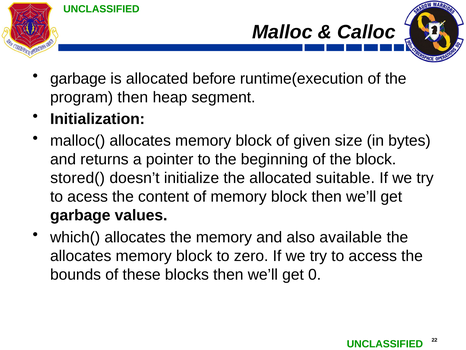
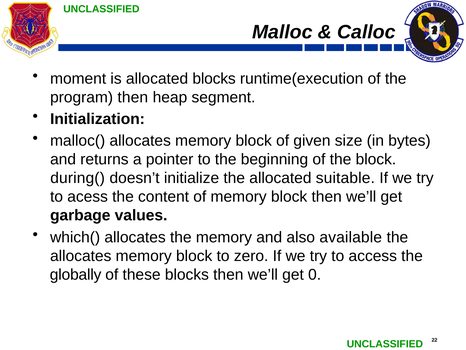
garbage at (78, 78): garbage -> moment
allocated before: before -> blocks
stored(: stored( -> during(
bounds: bounds -> globally
